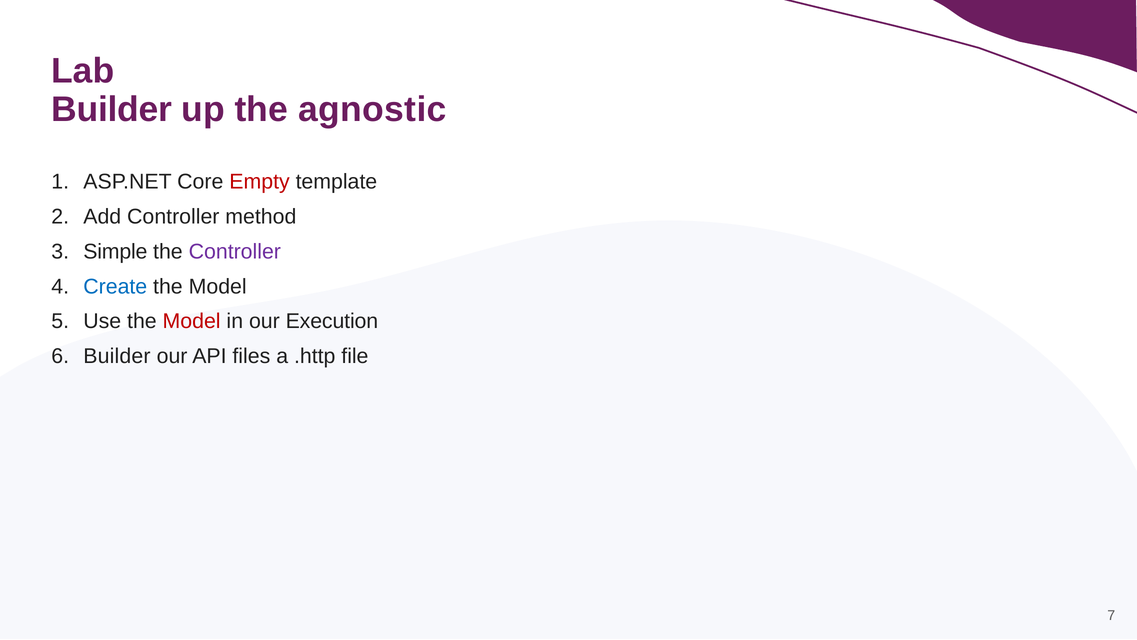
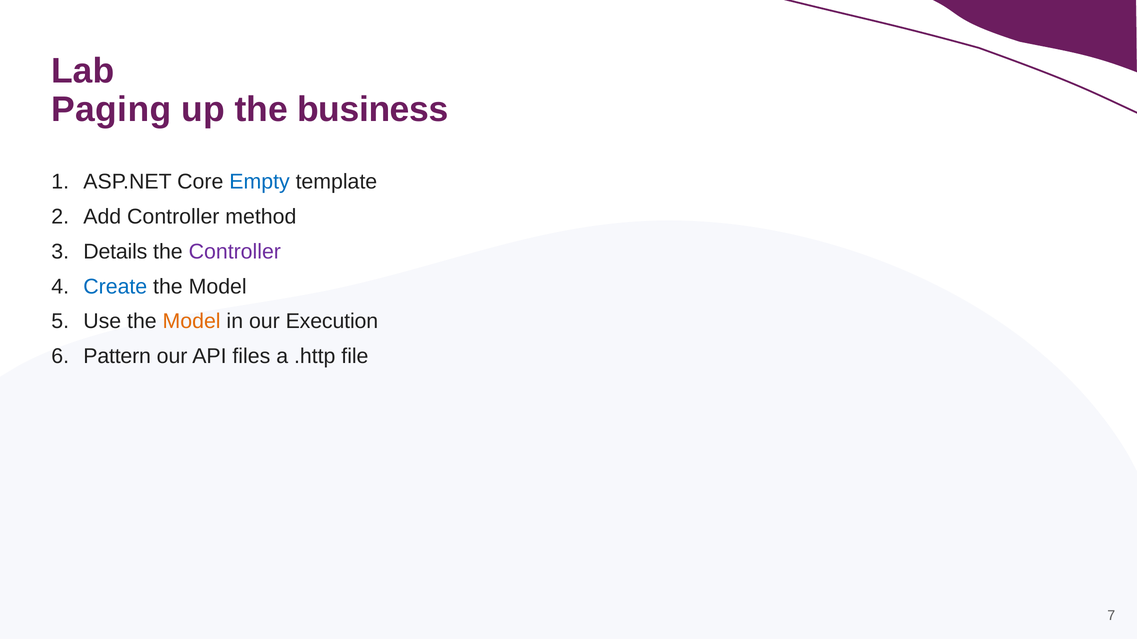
Builder at (112, 109): Builder -> Paging
agnostic: agnostic -> business
Empty colour: red -> blue
Simple: Simple -> Details
Model at (192, 321) colour: red -> orange
Builder at (117, 356): Builder -> Pattern
